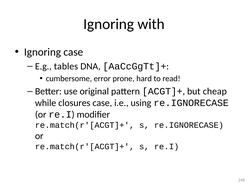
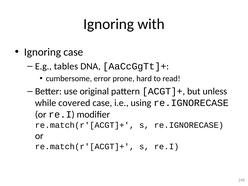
cheap: cheap -> unless
closures: closures -> covered
